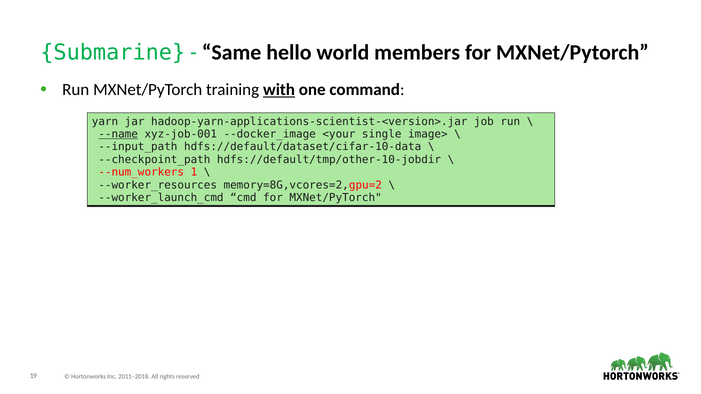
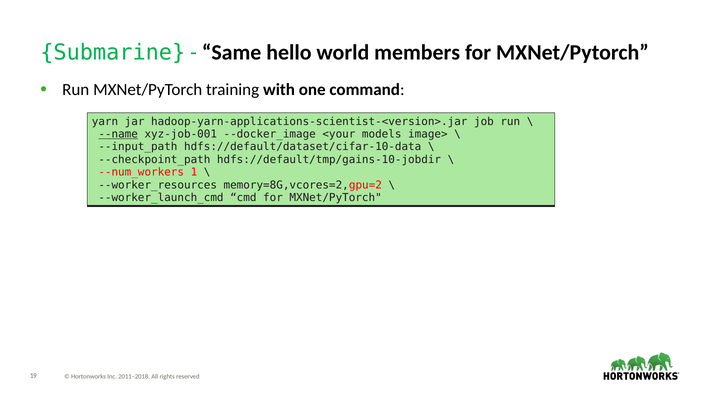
with underline: present -> none
single: single -> models
hdfs://default/tmp/other-10-jobdir: hdfs://default/tmp/other-10-jobdir -> hdfs://default/tmp/gains-10-jobdir
